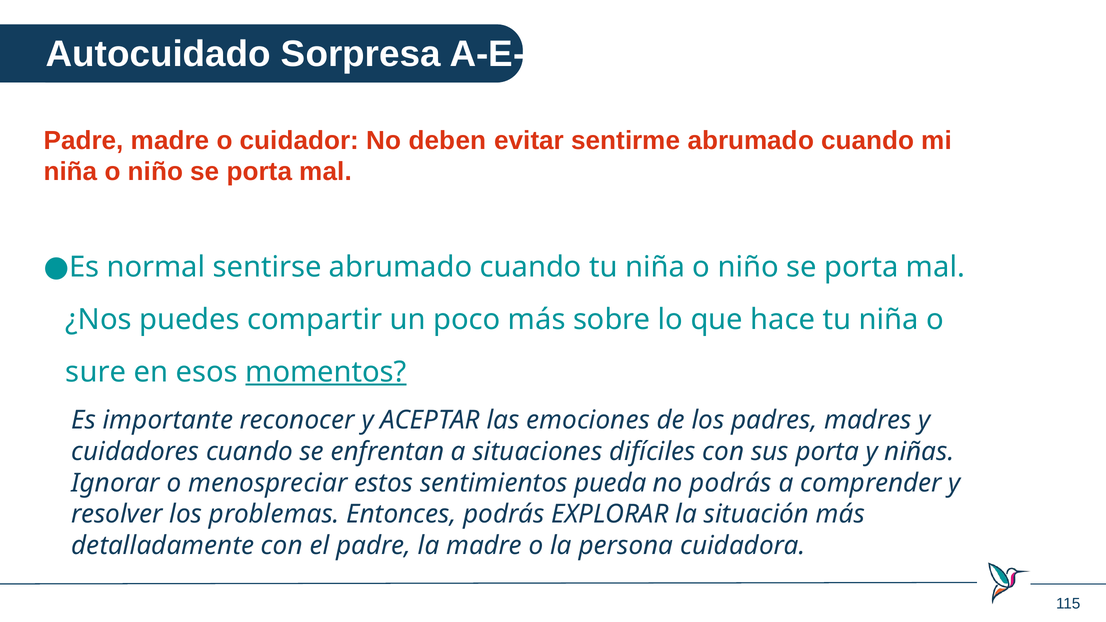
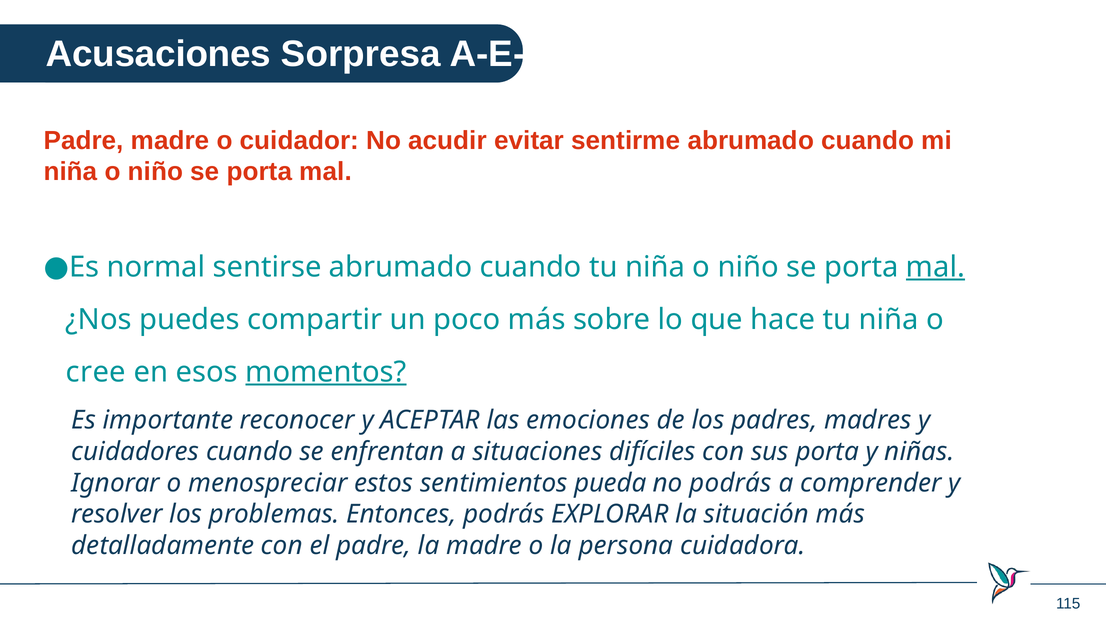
Autocuidado: Autocuidado -> Acusaciones
deben: deben -> acudir
mal at (935, 267) underline: none -> present
sure: sure -> cree
